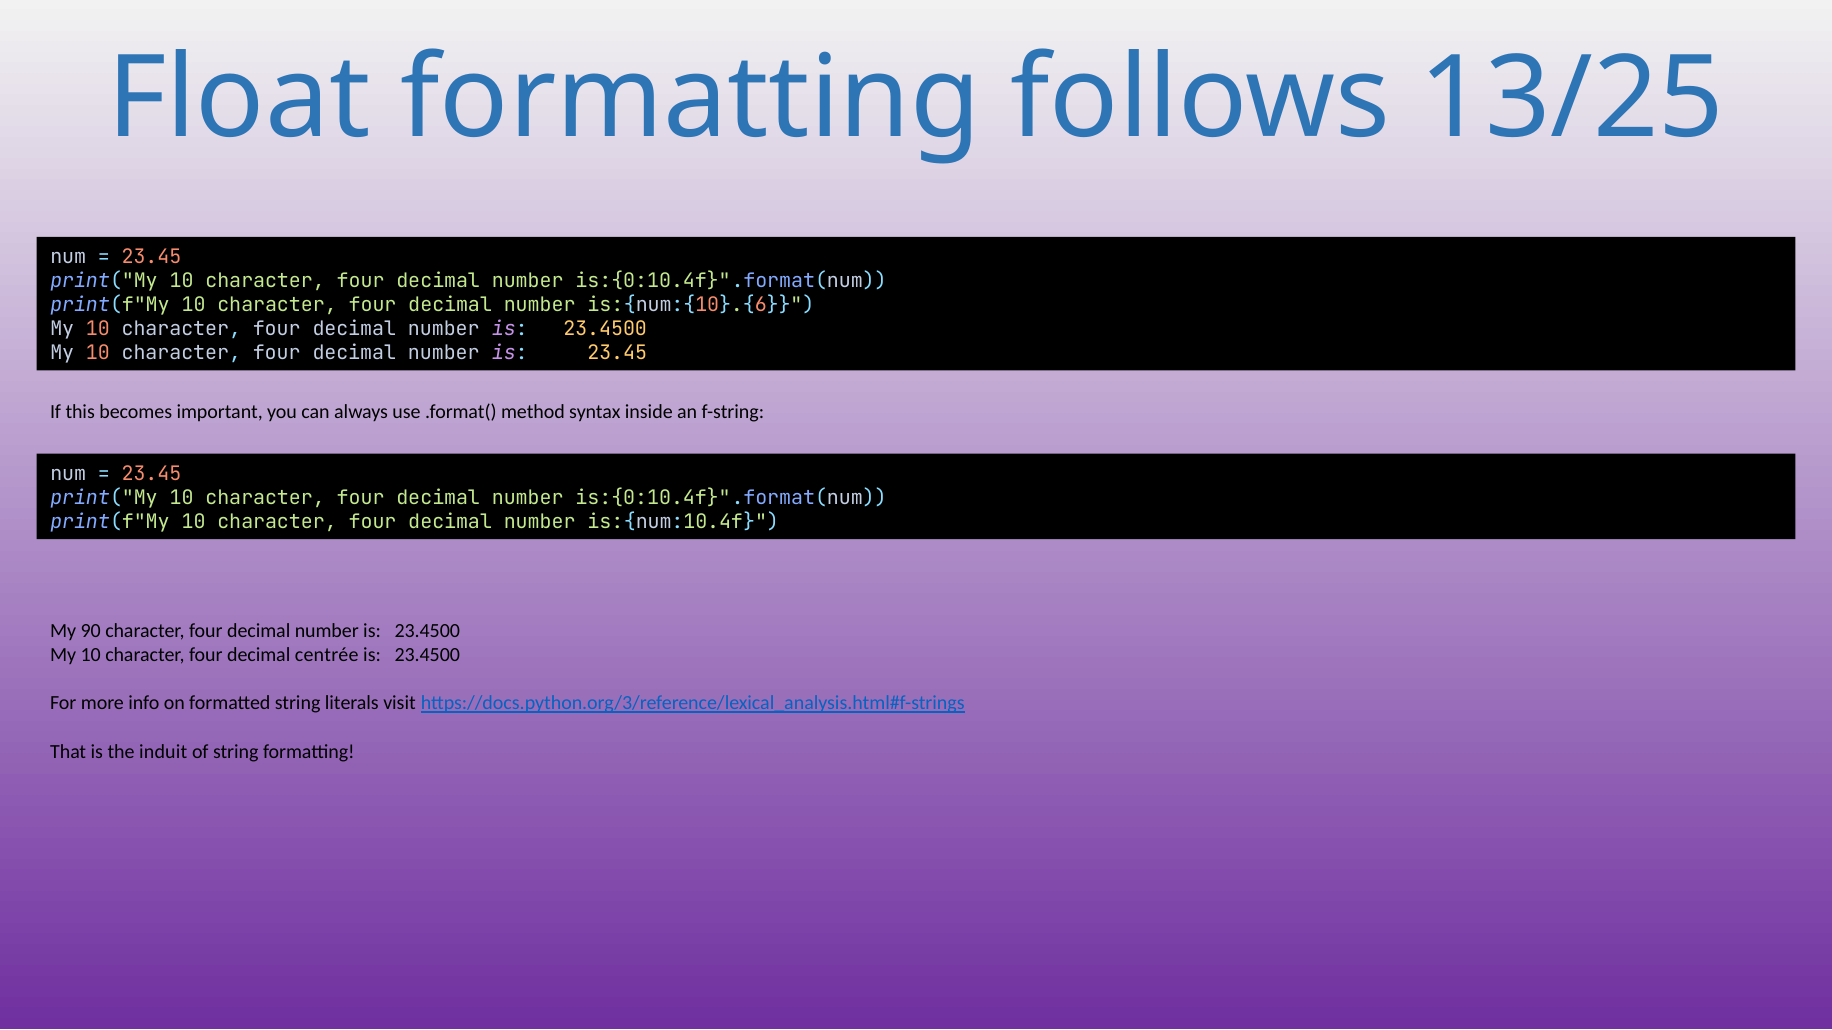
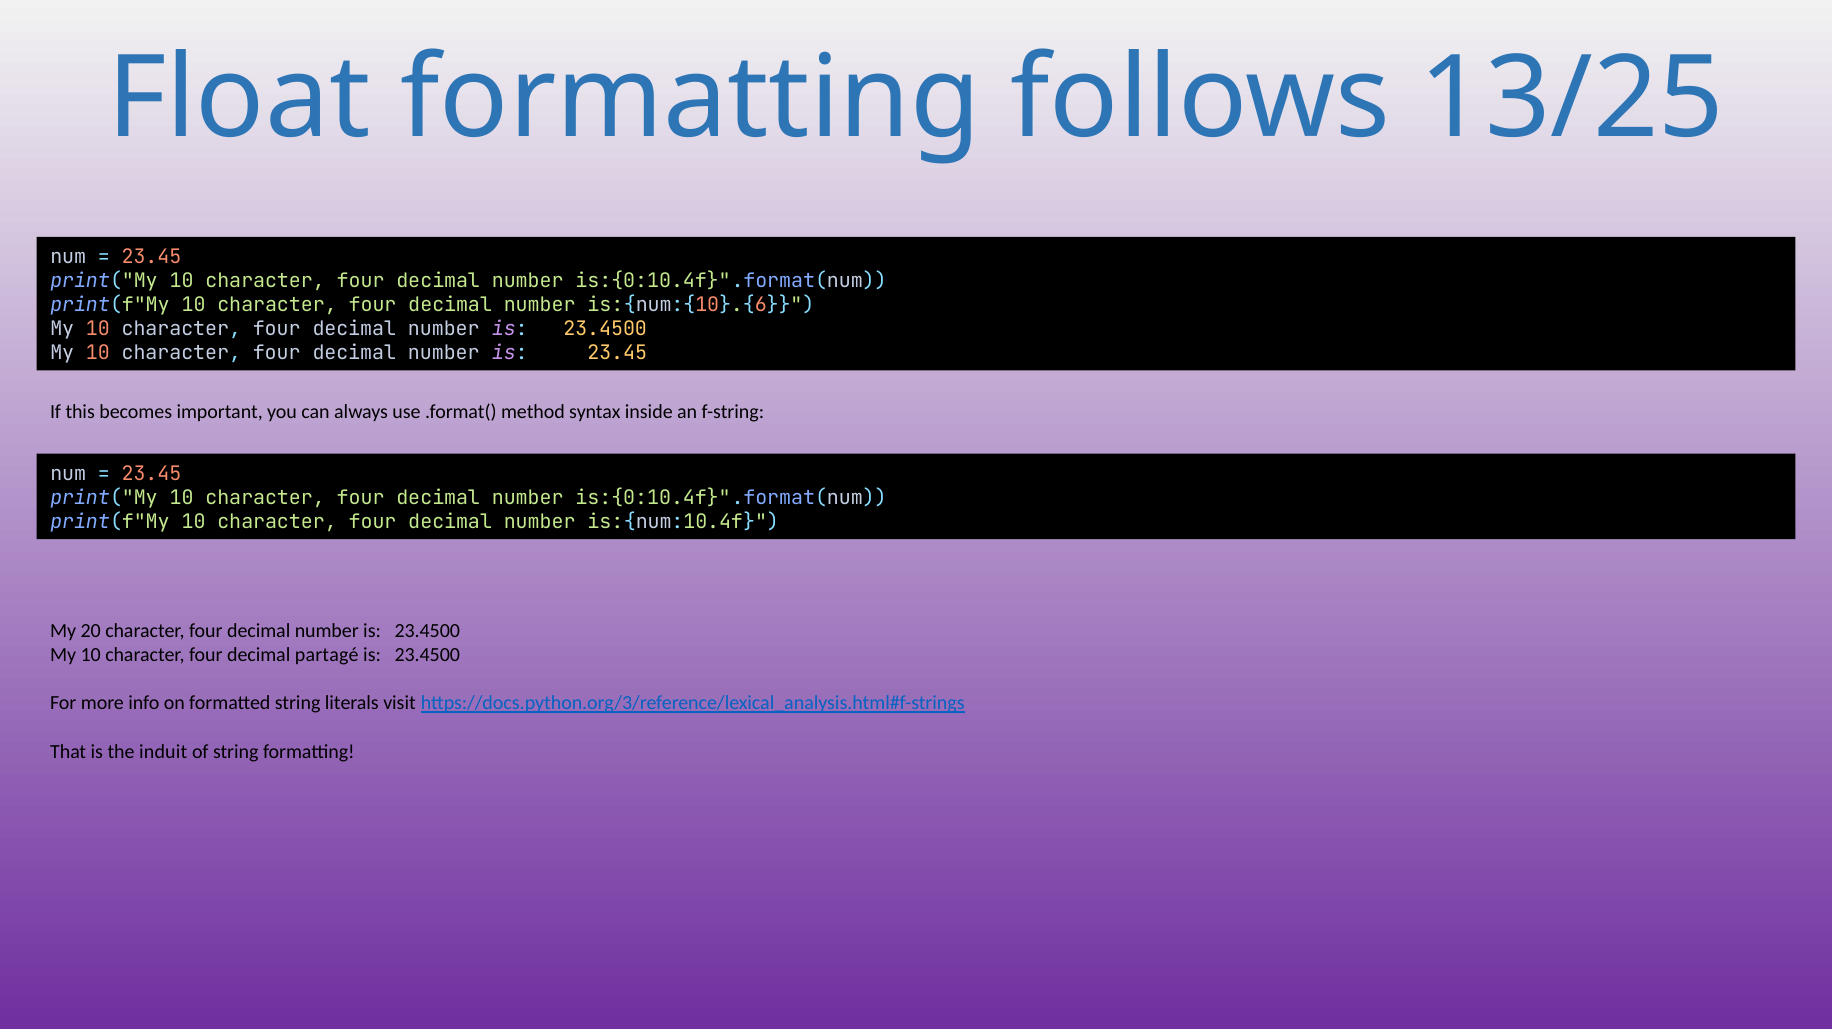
90: 90 -> 20
centrée: centrée -> partagé
